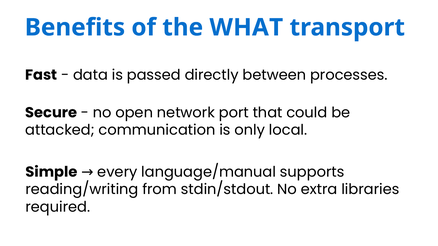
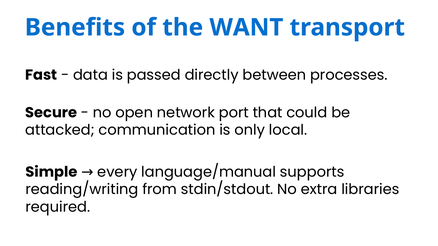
WHAT: WHAT -> WANT
